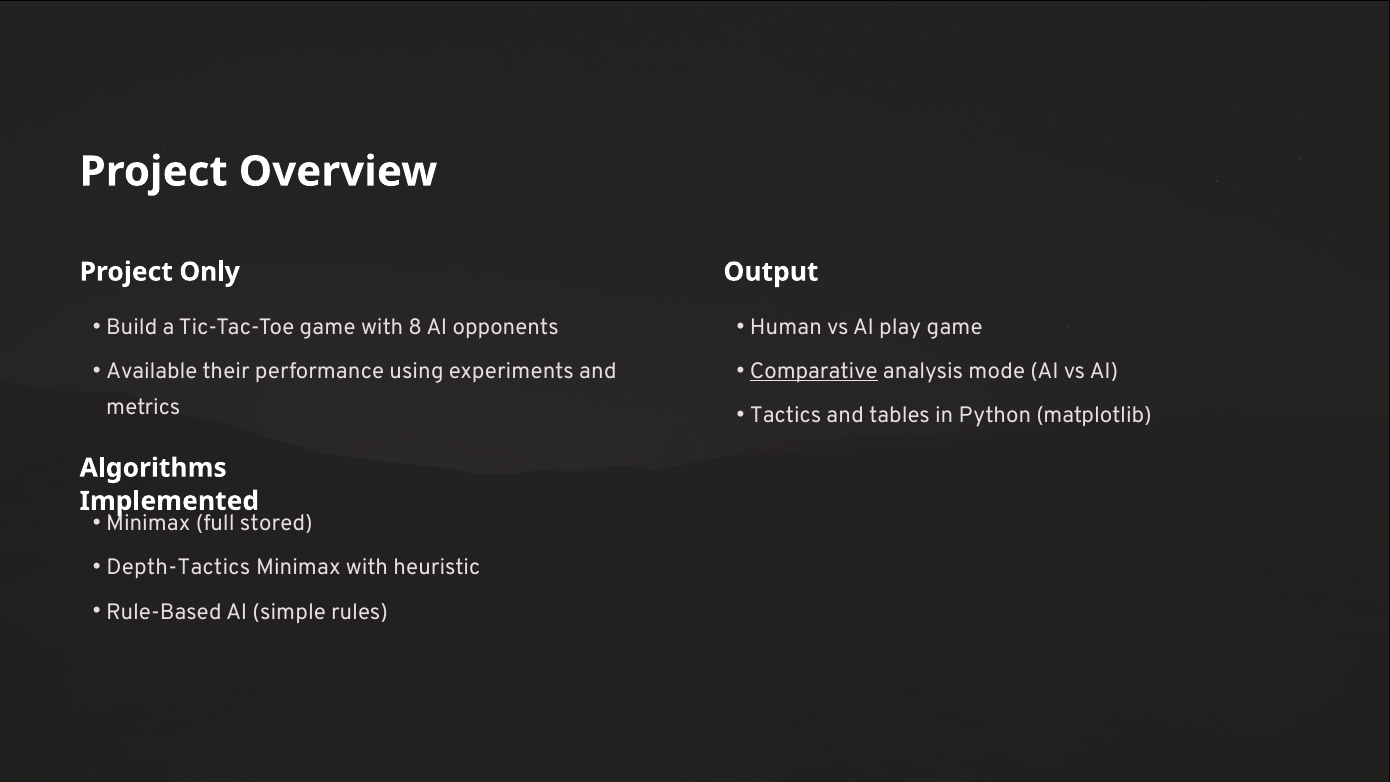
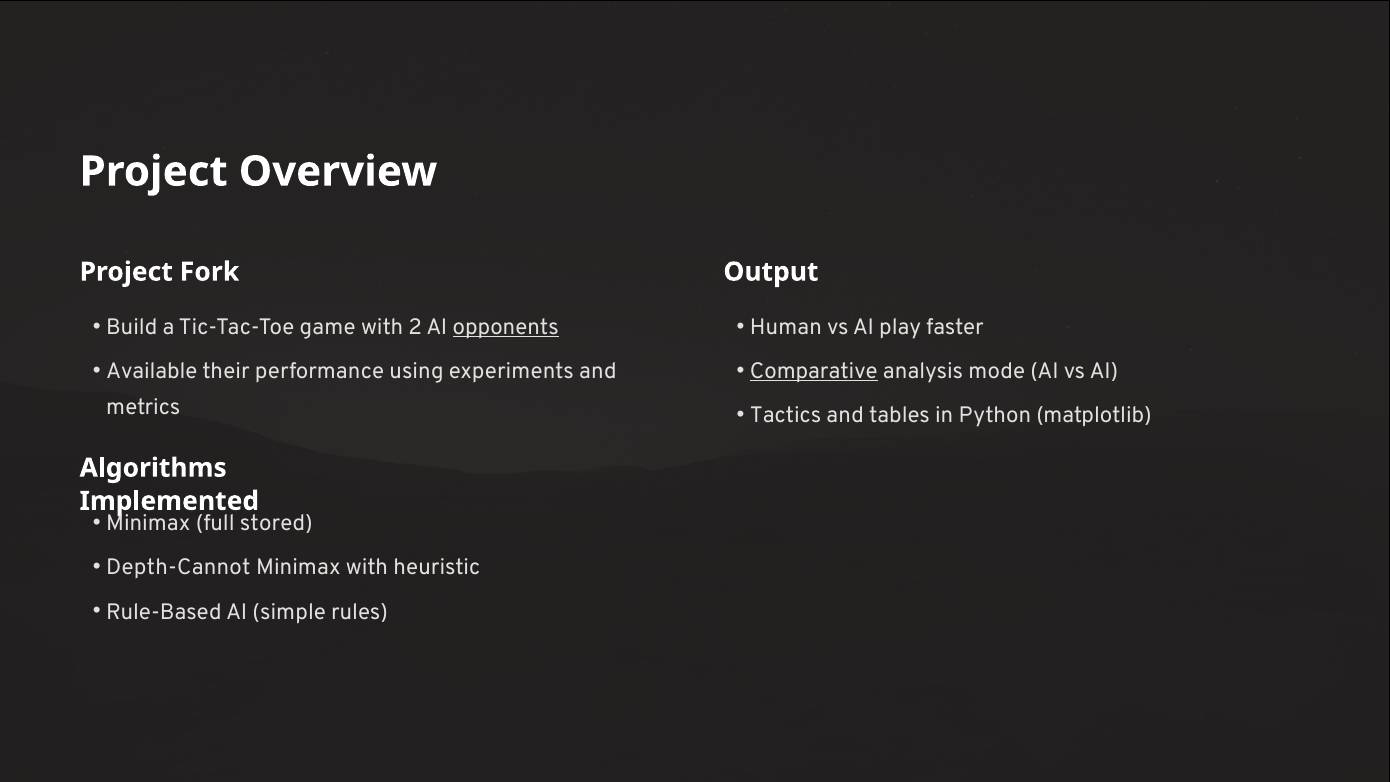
Only: Only -> Fork
8: 8 -> 2
opponents underline: none -> present
play game: game -> faster
Depth-Tactics: Depth-Tactics -> Depth-Cannot
